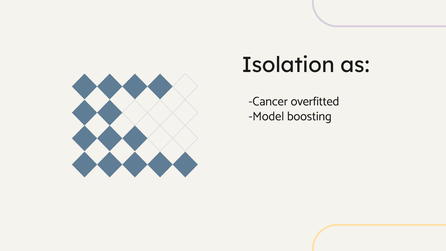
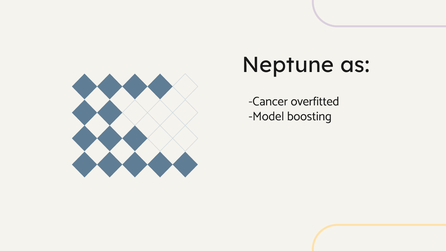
Isolation: Isolation -> Neptune
